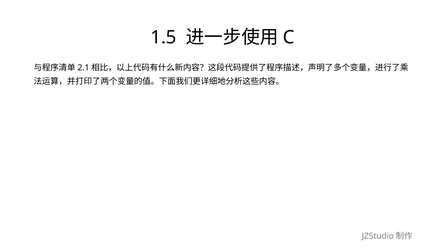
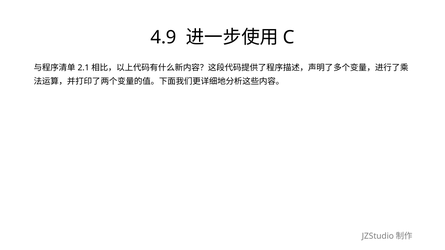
1.5: 1.5 -> 4.9
